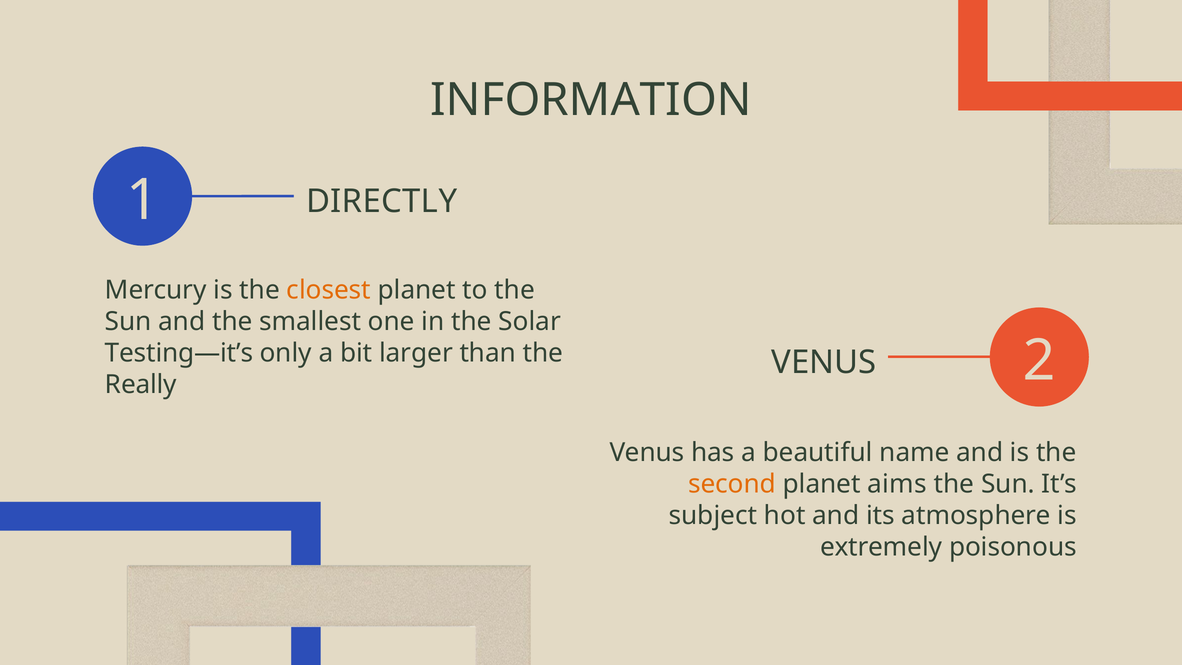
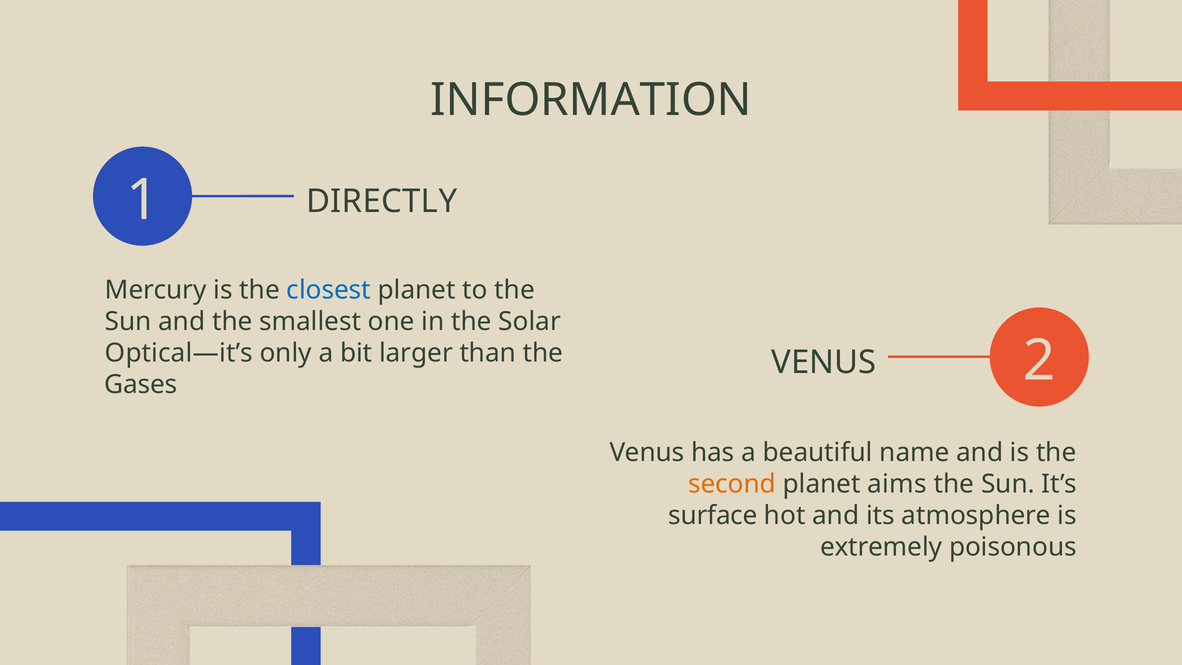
closest colour: orange -> blue
Testing—it’s: Testing—it’s -> Optical—it’s
Really: Really -> Gases
subject: subject -> surface
